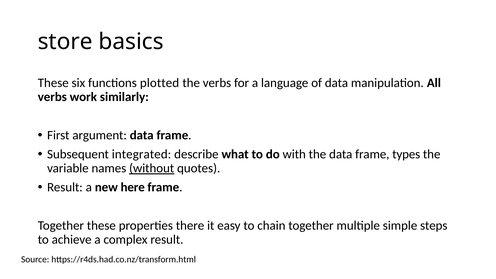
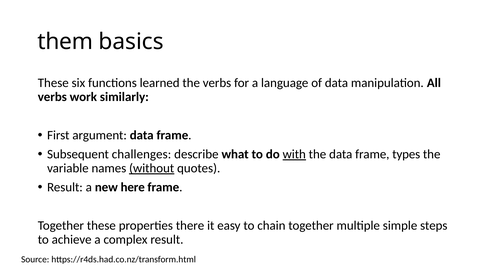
store: store -> them
plotted: plotted -> learned
integrated: integrated -> challenges
with underline: none -> present
